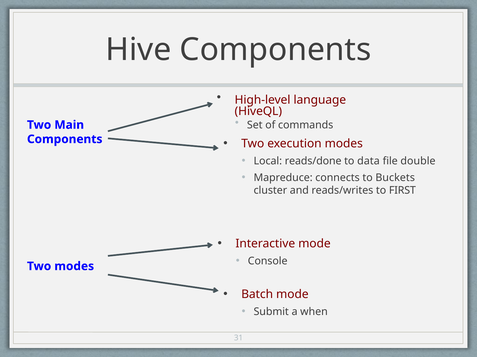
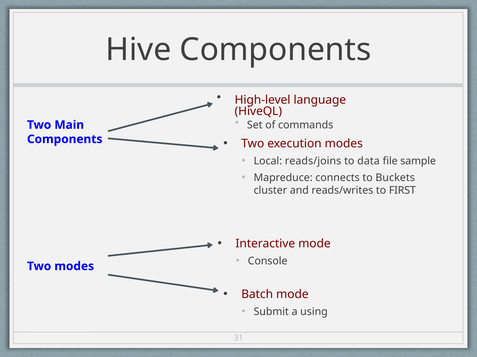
reads/done: reads/done -> reads/joins
double: double -> sample
when: when -> using
